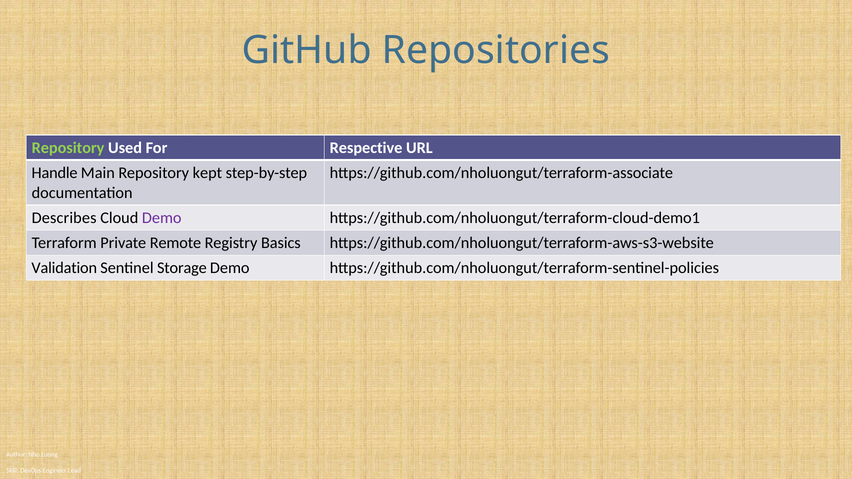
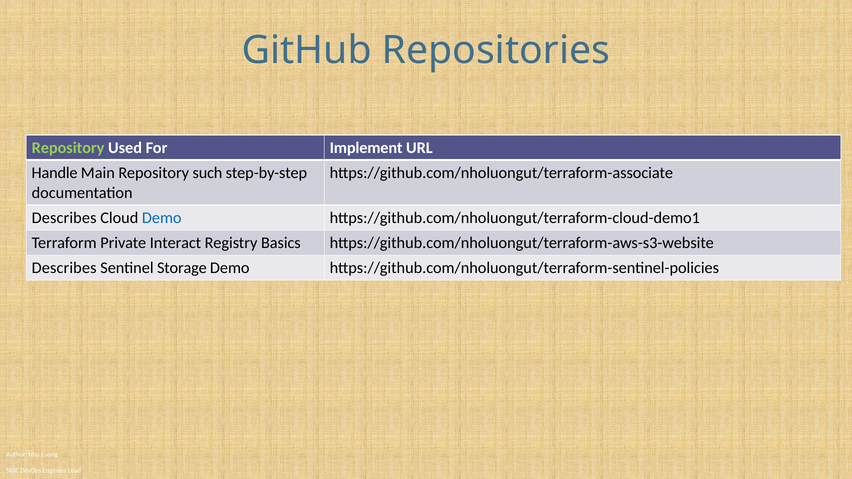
Respective: Respective -> Implement
kept: kept -> such
Demo at (162, 218) colour: purple -> blue
Remote: Remote -> Interact
Validation at (64, 268): Validation -> Describes
